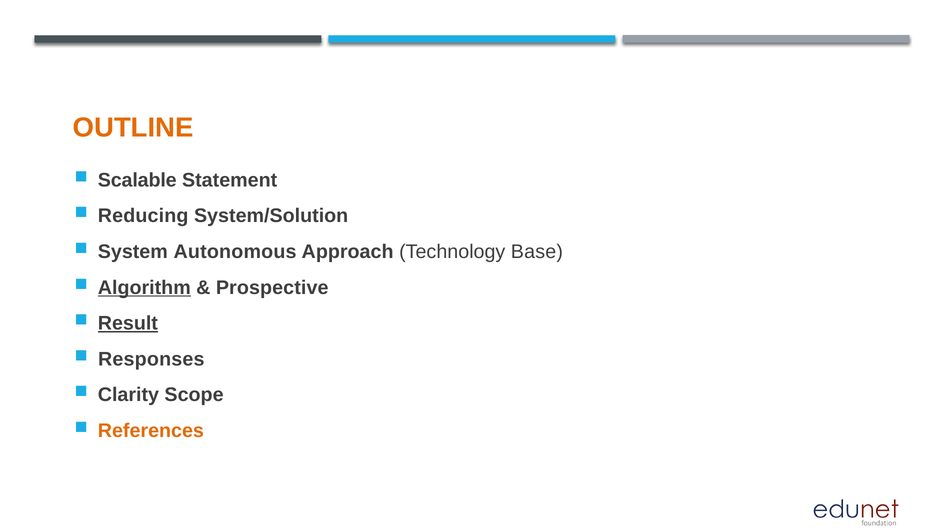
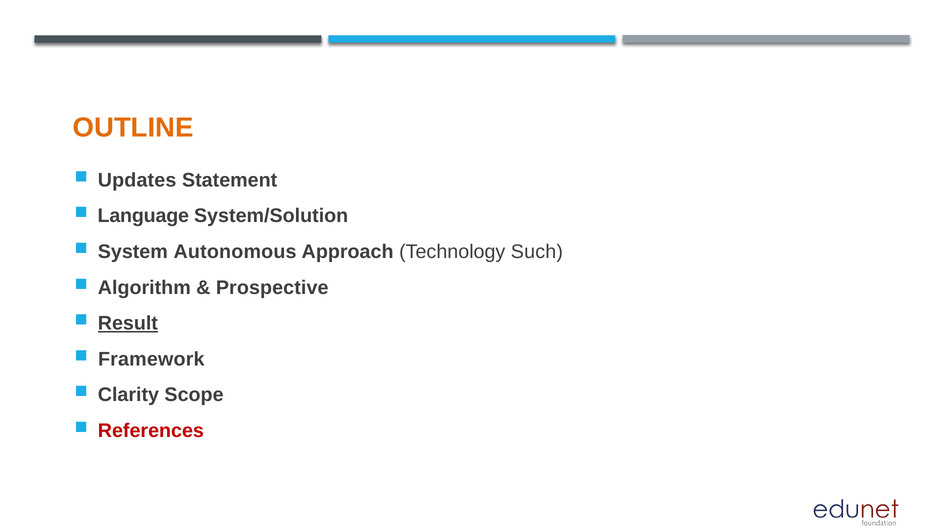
Scalable: Scalable -> Updates
Reducing: Reducing -> Language
Base: Base -> Such
Algorithm underline: present -> none
Responses: Responses -> Framework
References colour: orange -> red
